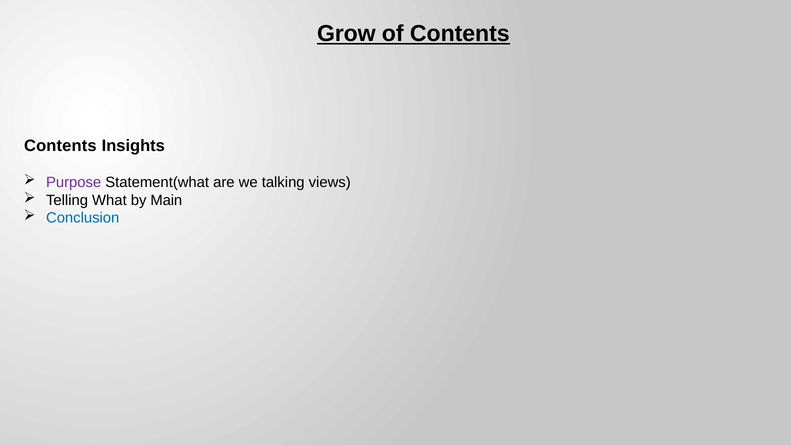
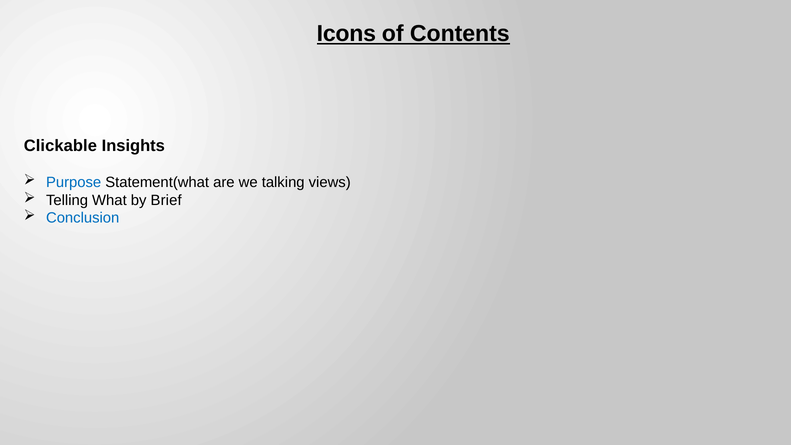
Grow: Grow -> Icons
Contents at (60, 146): Contents -> Clickable
Purpose colour: purple -> blue
Main: Main -> Brief
